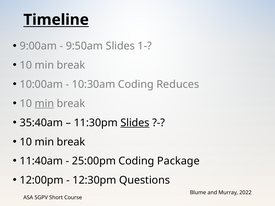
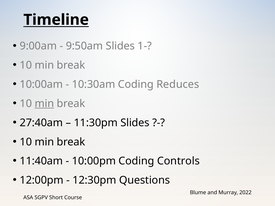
35:40am: 35:40am -> 27:40am
Slides at (135, 123) underline: present -> none
25:00pm: 25:00pm -> 10:00pm
Package: Package -> Controls
